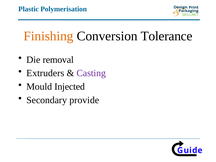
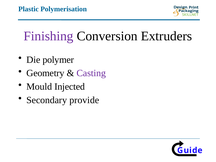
Finishing colour: orange -> purple
Tolerance: Tolerance -> Extruders
removal: removal -> polymer
Extruders: Extruders -> Geometry
